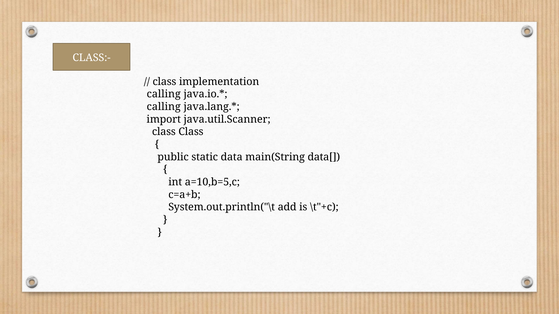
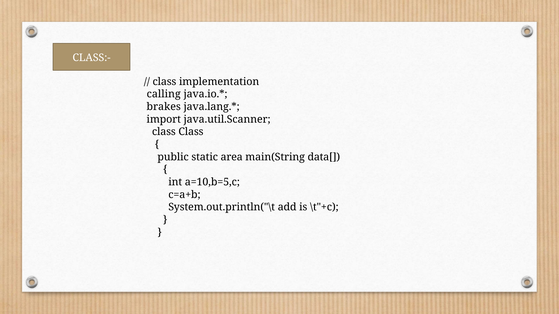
calling at (164, 107): calling -> brakes
data: data -> area
